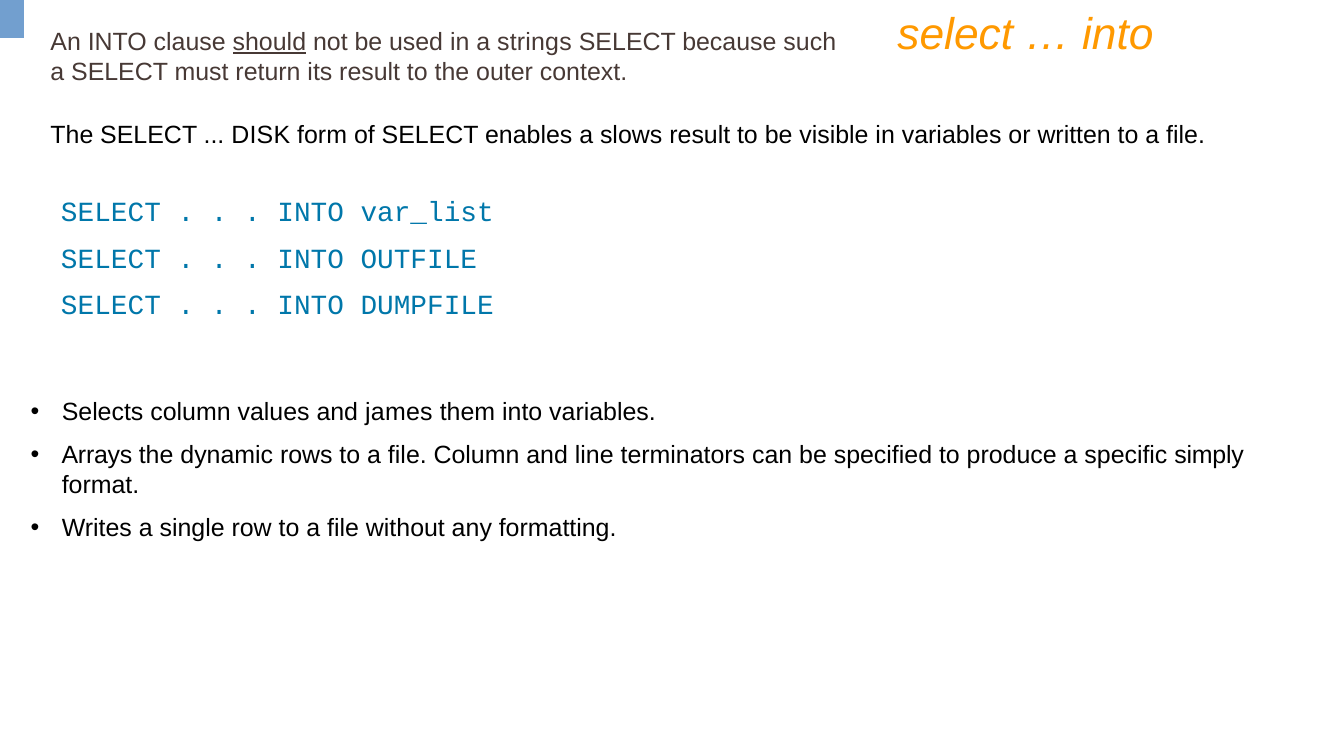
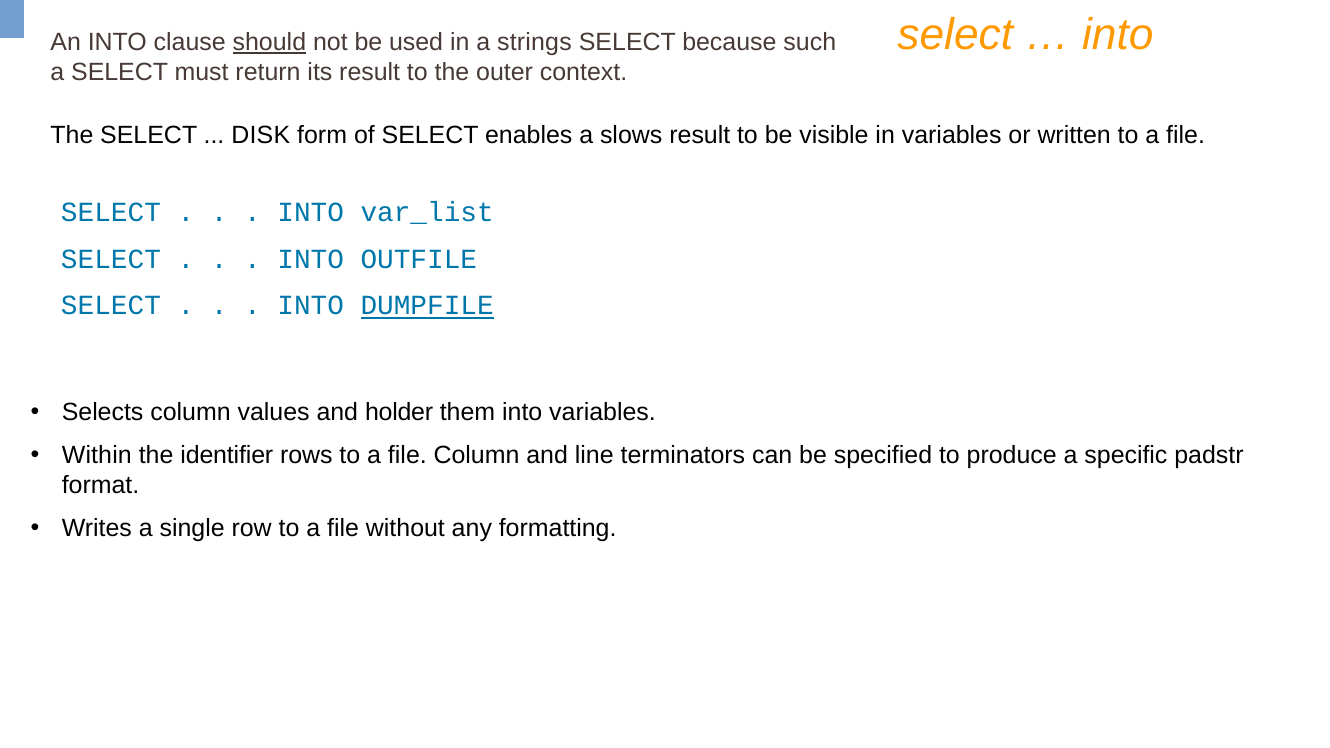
DUMPFILE underline: none -> present
james: james -> holder
Arrays: Arrays -> Within
dynamic: dynamic -> identifier
simply: simply -> padstr
